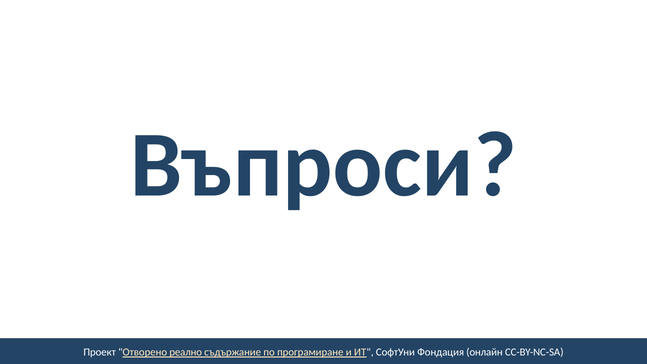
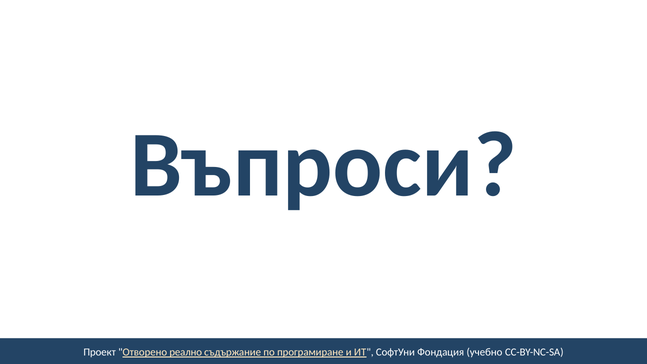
онлайн: онлайн -> учебно
